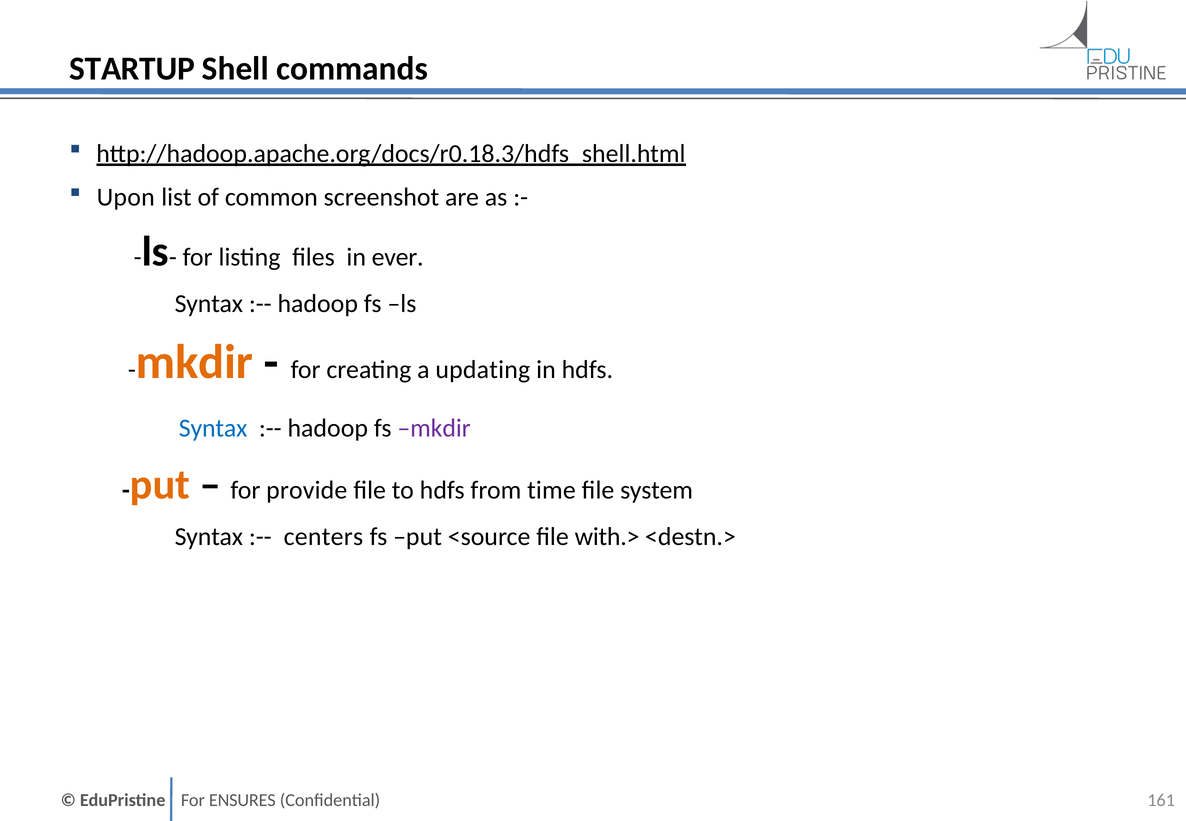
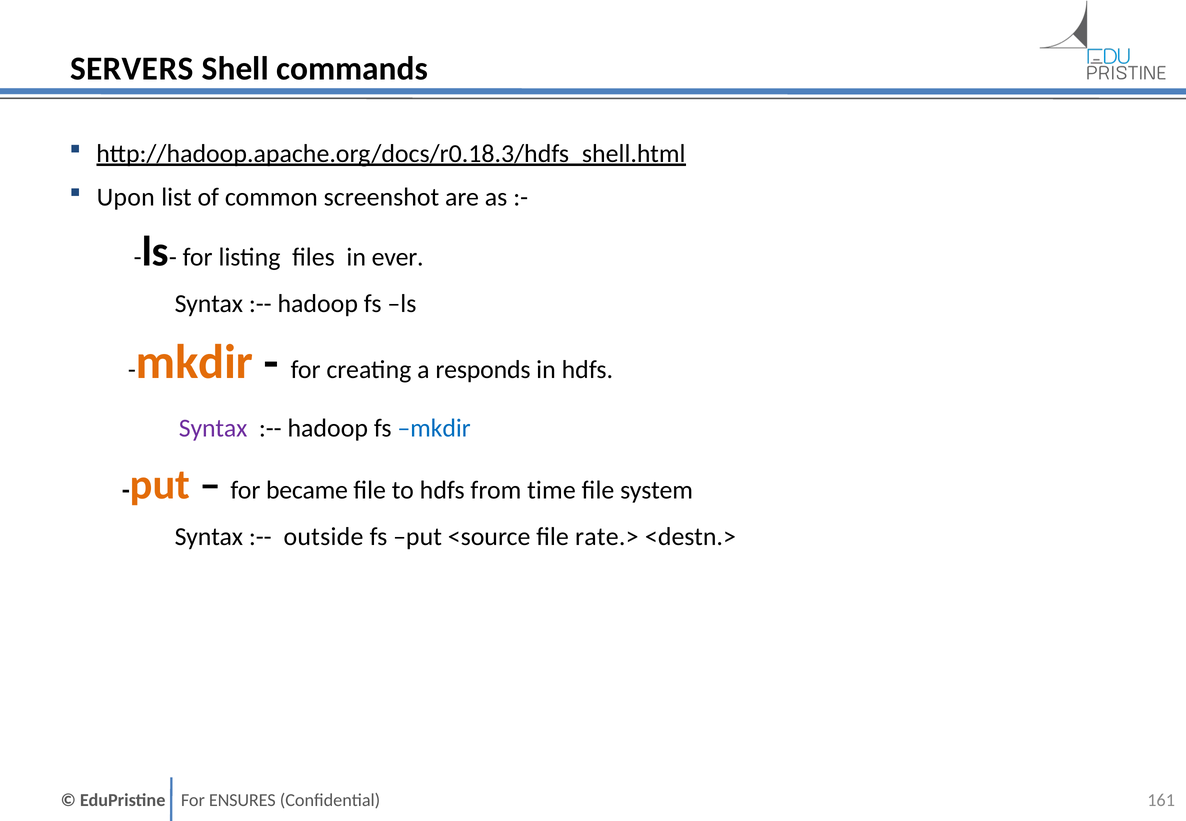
STARTUP: STARTUP -> SERVERS
updating: updating -> responds
Syntax at (213, 428) colour: blue -> purple
mkdir at (434, 428) colour: purple -> blue
provide: provide -> became
centers: centers -> outside
with.>: with.> -> rate.>
